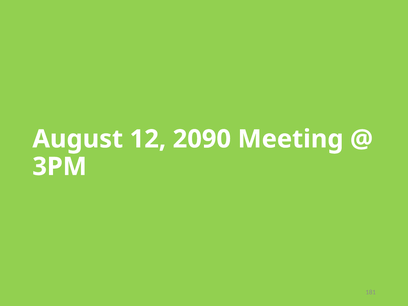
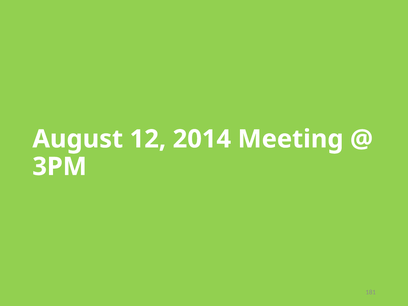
2090: 2090 -> 2014
